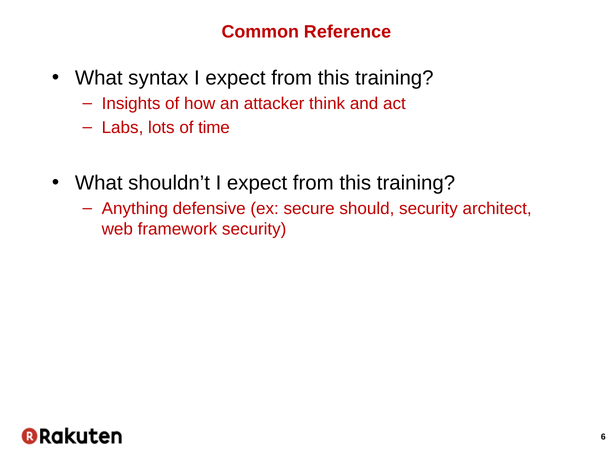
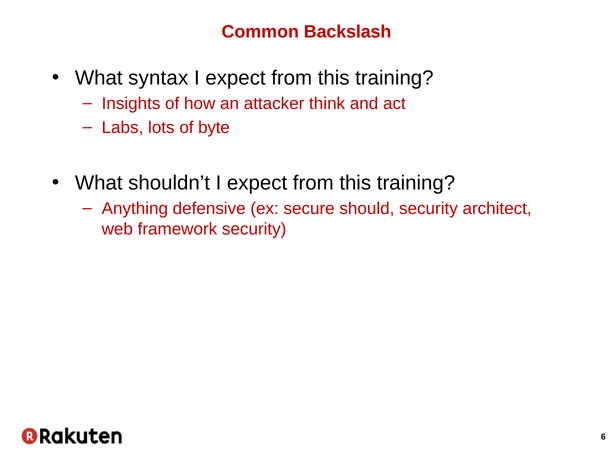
Reference: Reference -> Backslash
time: time -> byte
